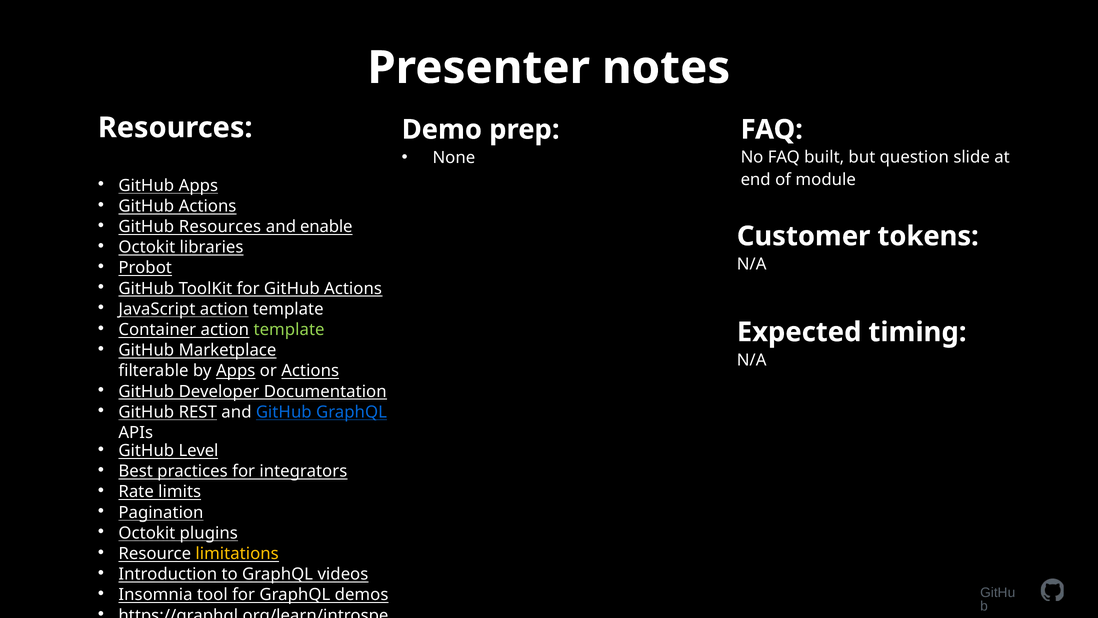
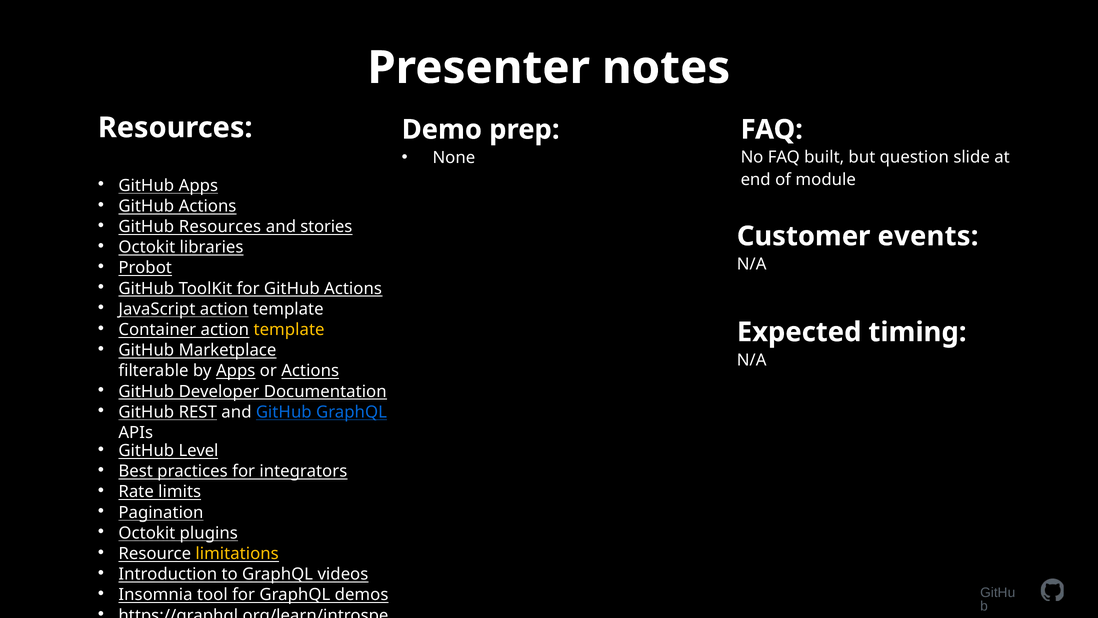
enable: enable -> stories
tokens: tokens -> events
template at (289, 330) colour: light green -> yellow
